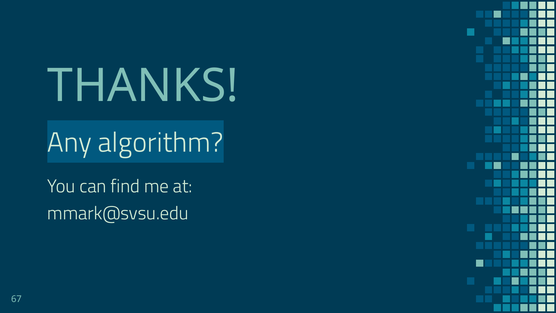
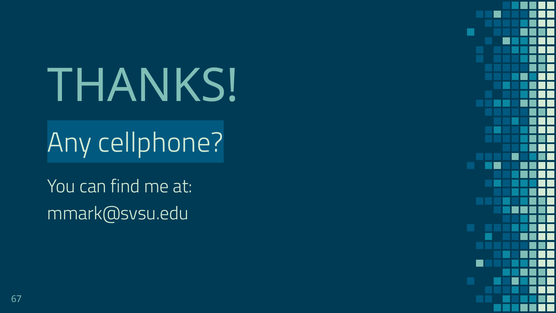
algorithm: algorithm -> cellphone
